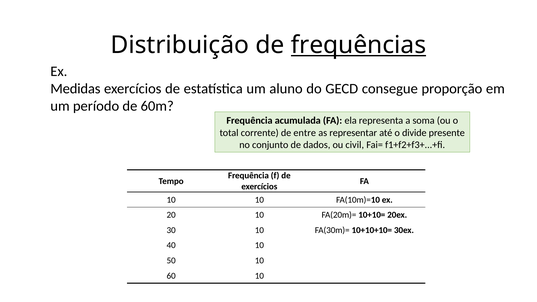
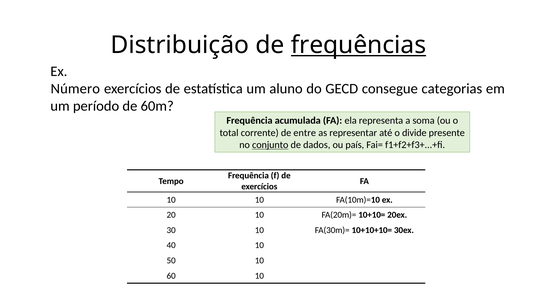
Medidas: Medidas -> Número
proporção: proporção -> categorias
conjunto underline: none -> present
civil: civil -> país
